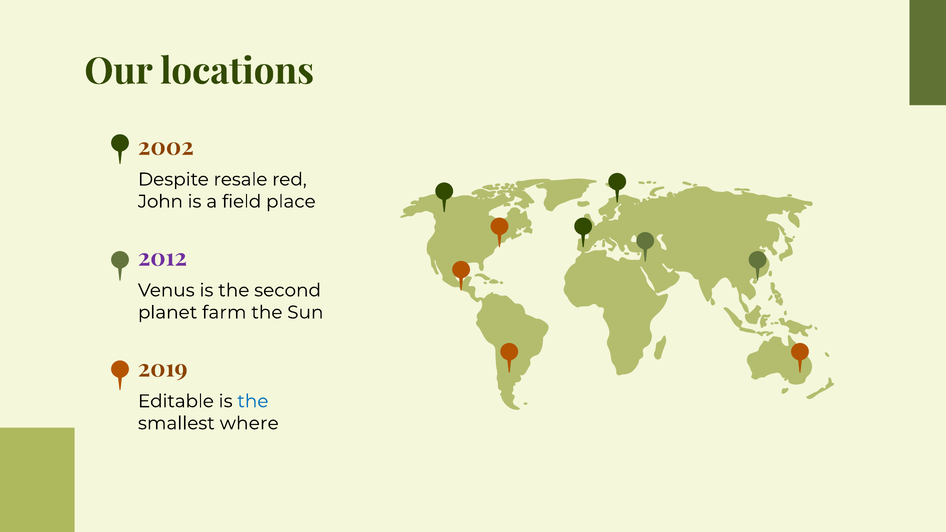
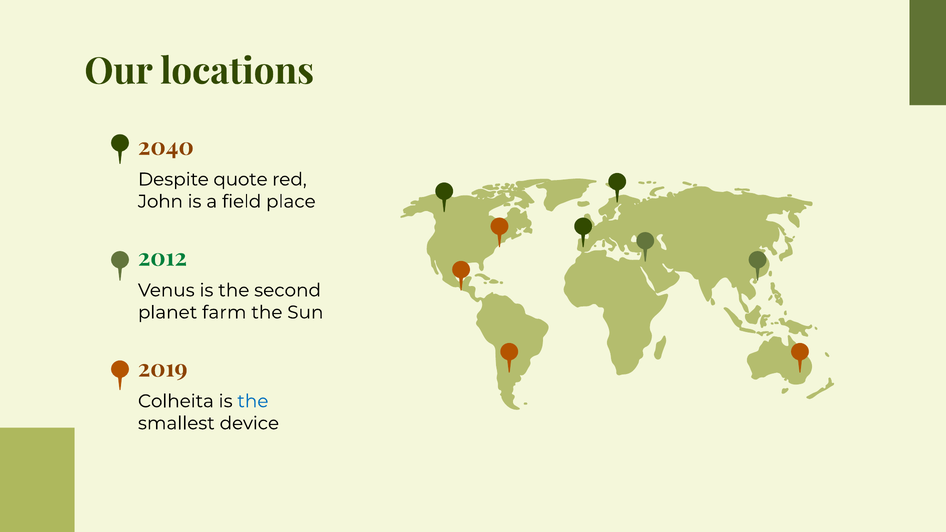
2002: 2002 -> 2040
resale: resale -> quote
2012 colour: purple -> green
Editable: Editable -> Colheita
where: where -> device
